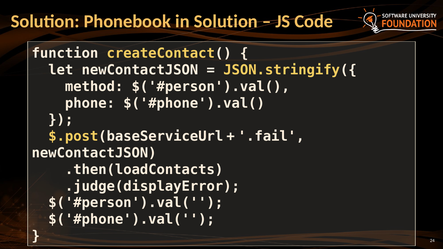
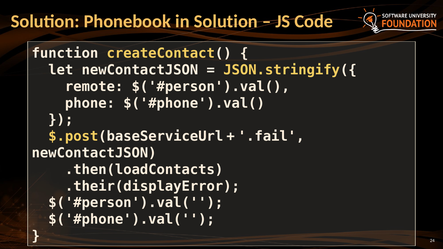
method: method -> remote
.judge(displayError: .judge(displayError -> .their(displayError
